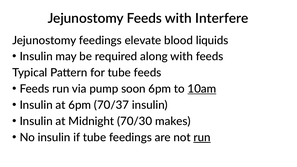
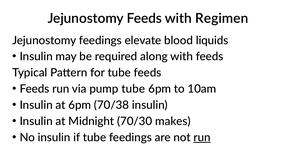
Interfere: Interfere -> Regimen
pump soon: soon -> tube
10am underline: present -> none
70/37: 70/37 -> 70/38
